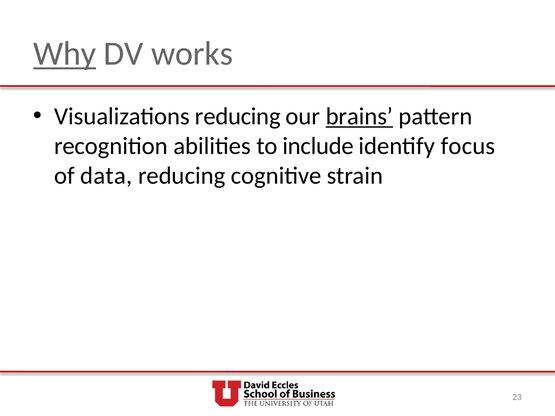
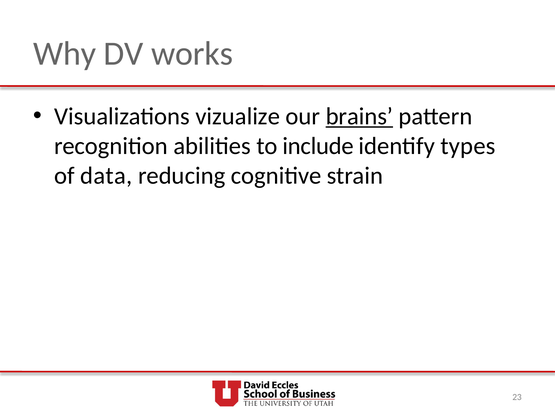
Why underline: present -> none
Visualizations reducing: reducing -> vizualize
focus: focus -> types
